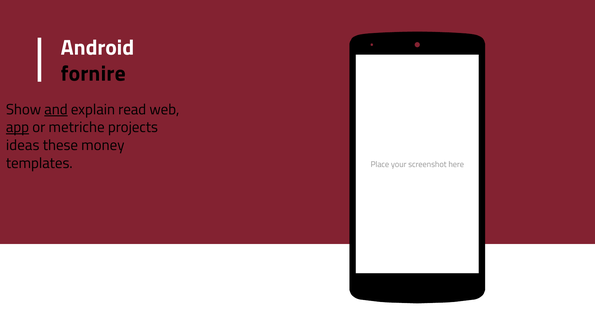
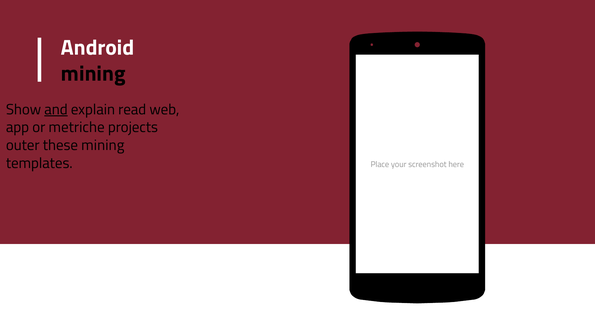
fornire at (93, 74): fornire -> mining
app underline: present -> none
ideas: ideas -> outer
these money: money -> mining
